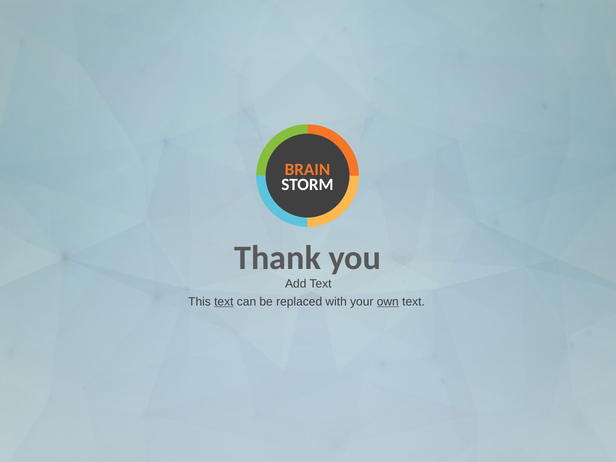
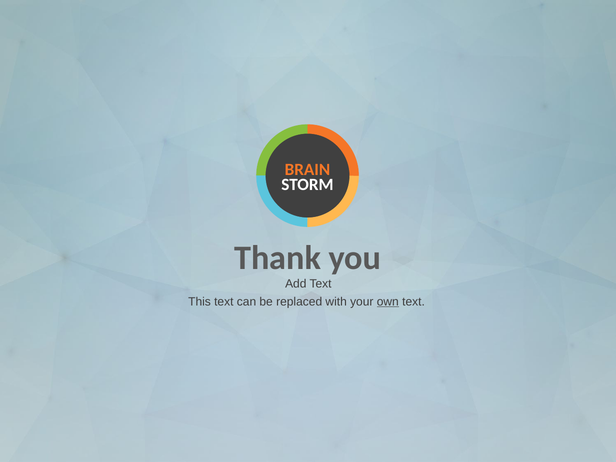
text at (224, 302) underline: present -> none
